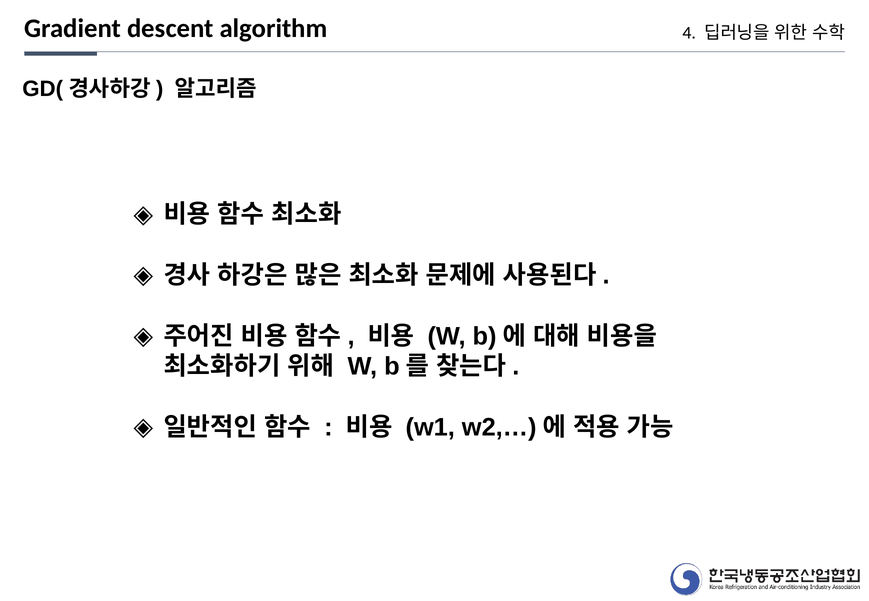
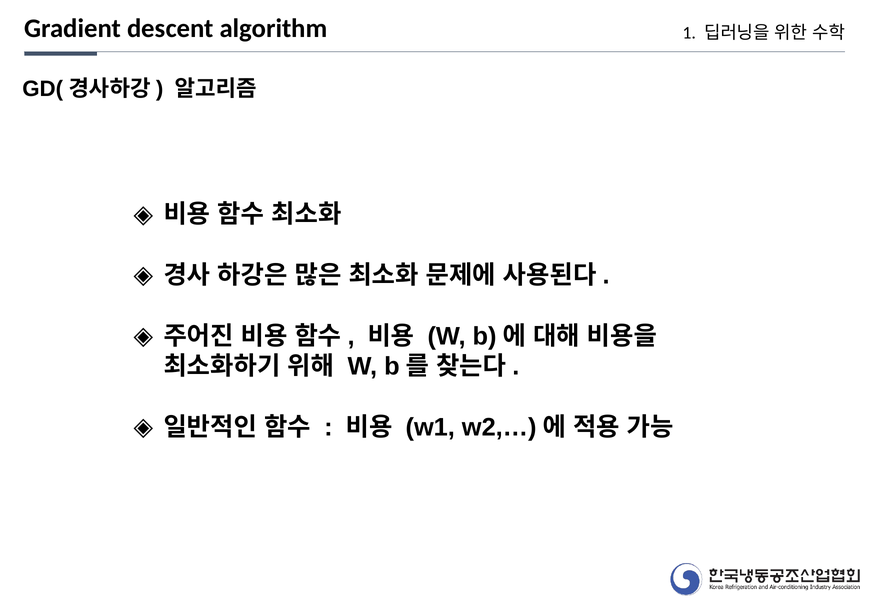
4: 4 -> 1
